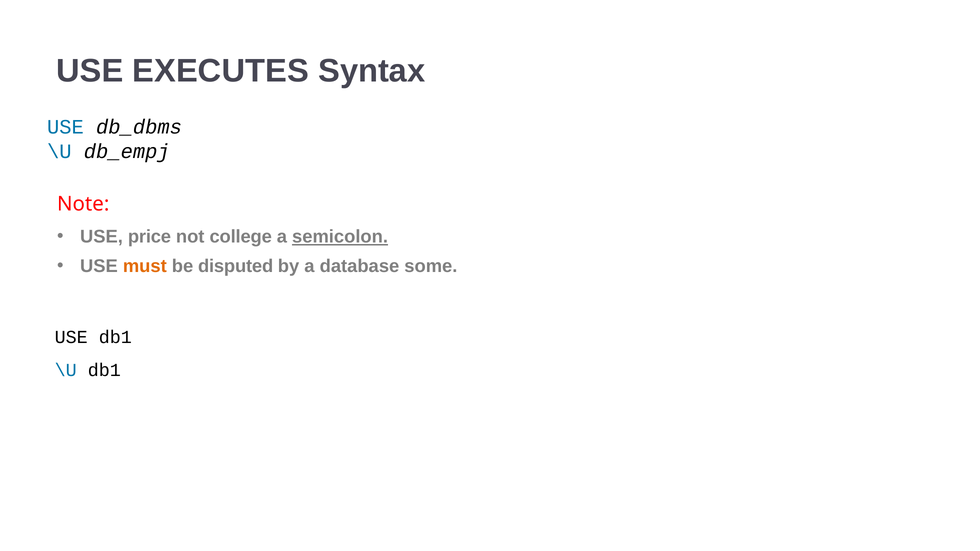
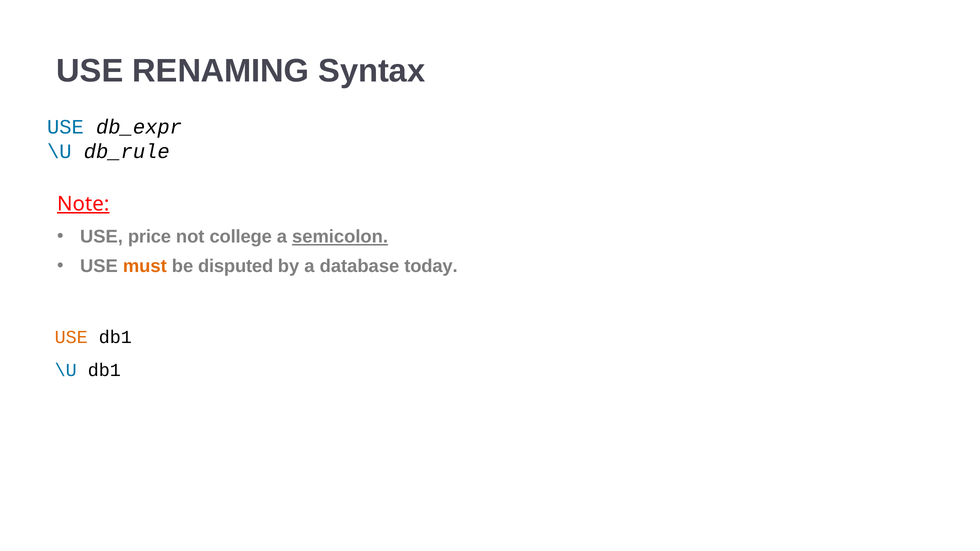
EXECUTES: EXECUTES -> RENAMING
db_dbms: db_dbms -> db_expr
db_empj: db_empj -> db_rule
Note underline: none -> present
some: some -> today
USE at (71, 337) colour: black -> orange
